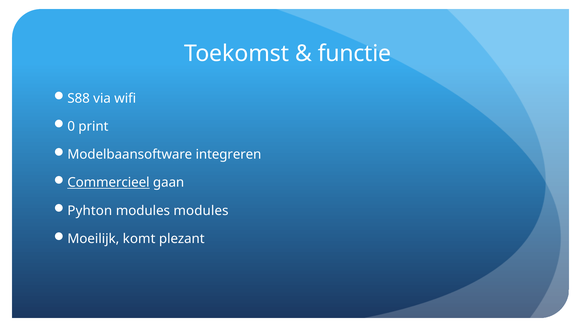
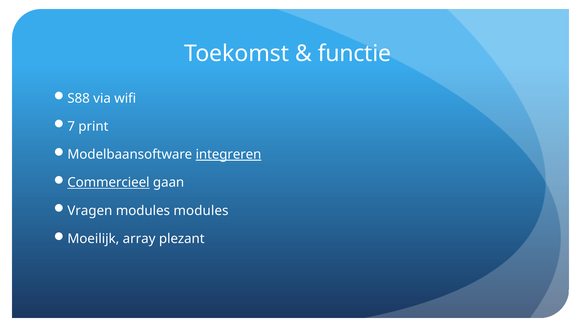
0: 0 -> 7
integreren underline: none -> present
Pyhton: Pyhton -> Vragen
komt: komt -> array
